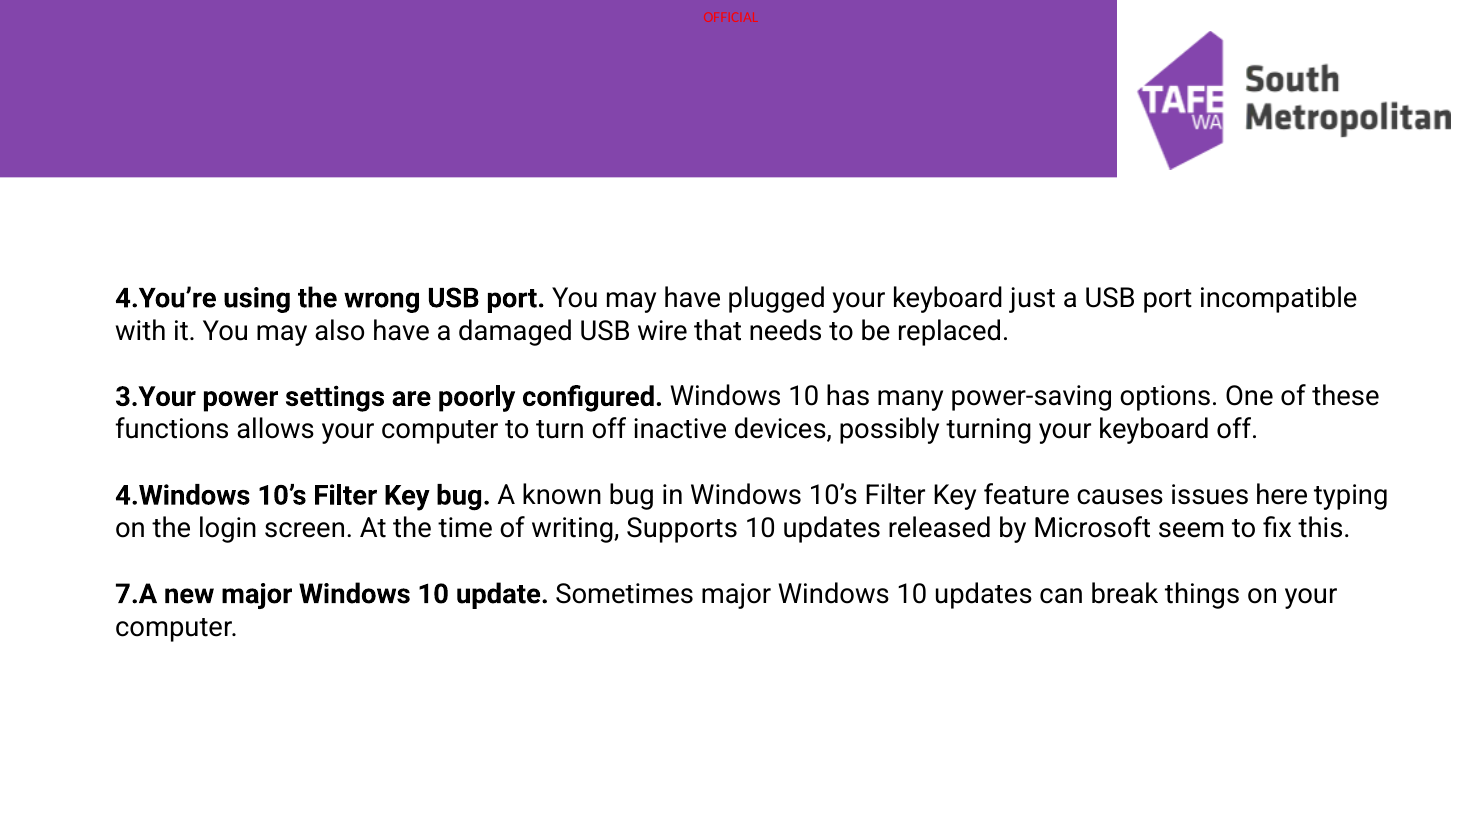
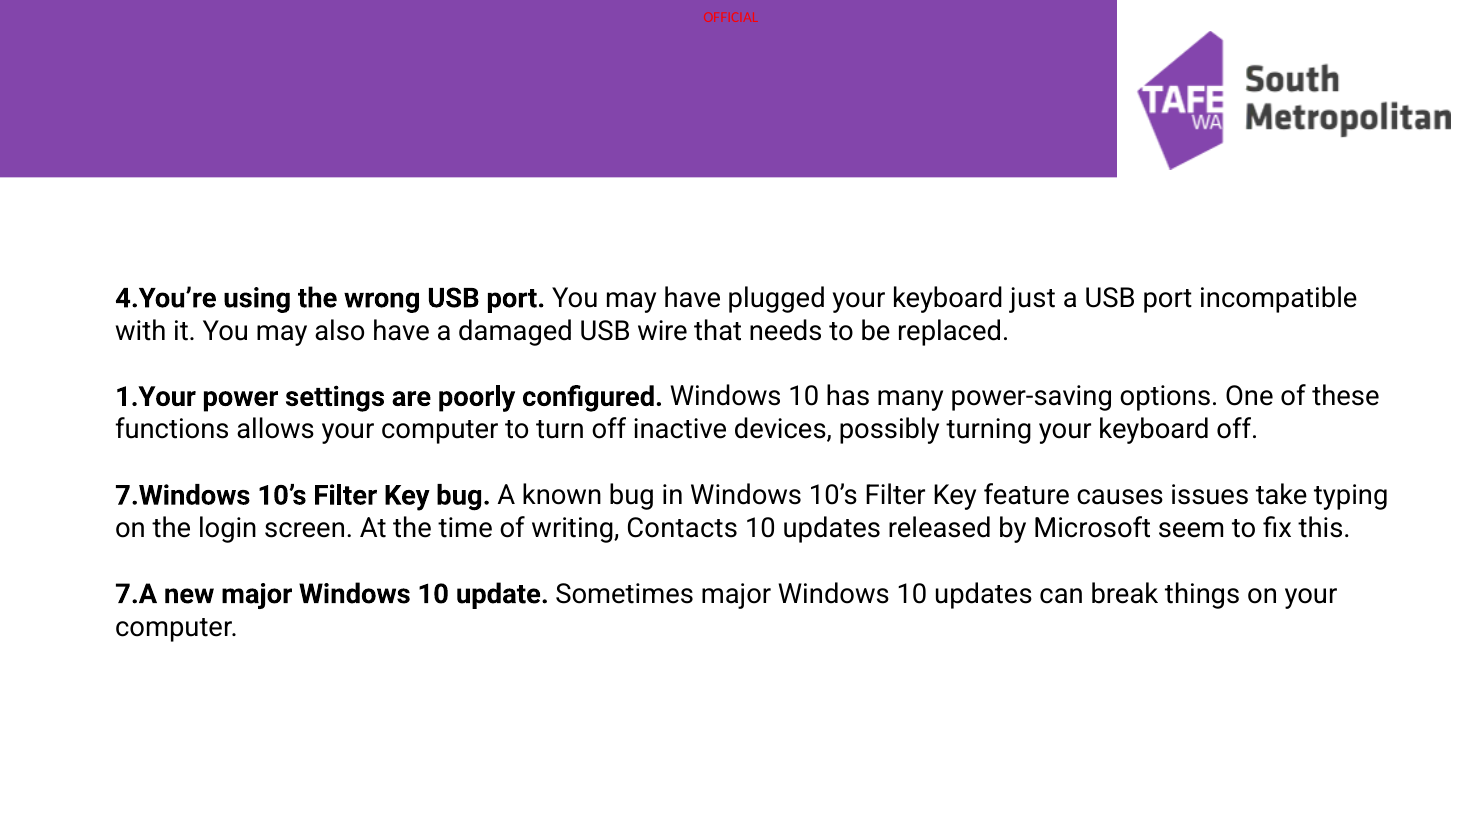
3.Your: 3.Your -> 1.Your
4.Windows: 4.Windows -> 7.Windows
here: here -> take
Supports: Supports -> Contacts
